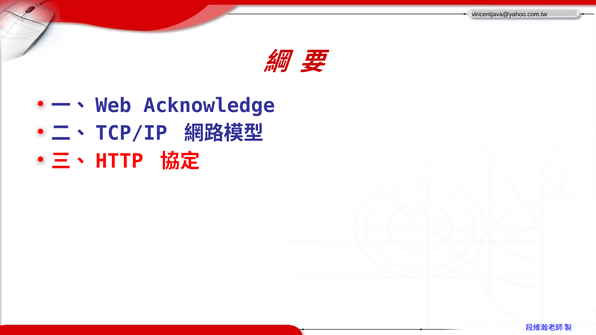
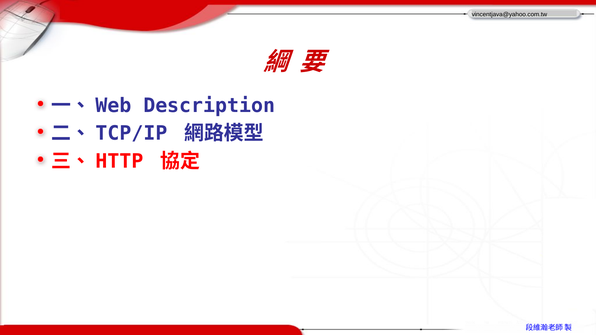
Acknowledge: Acknowledge -> Description
